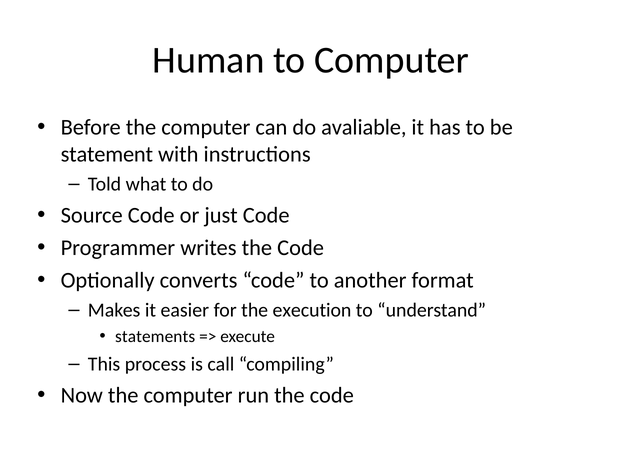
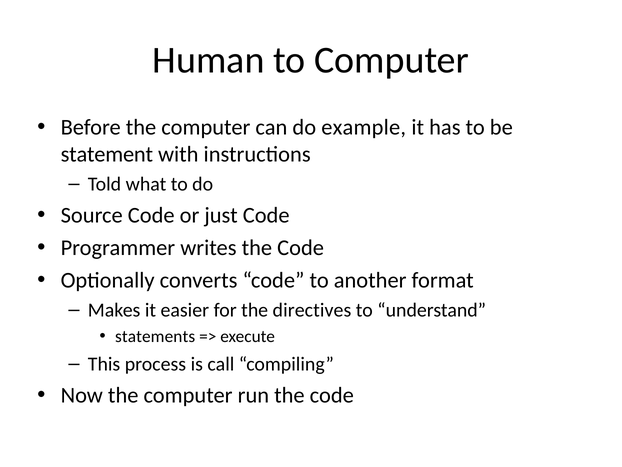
avaliable: avaliable -> example
execution: execution -> directives
